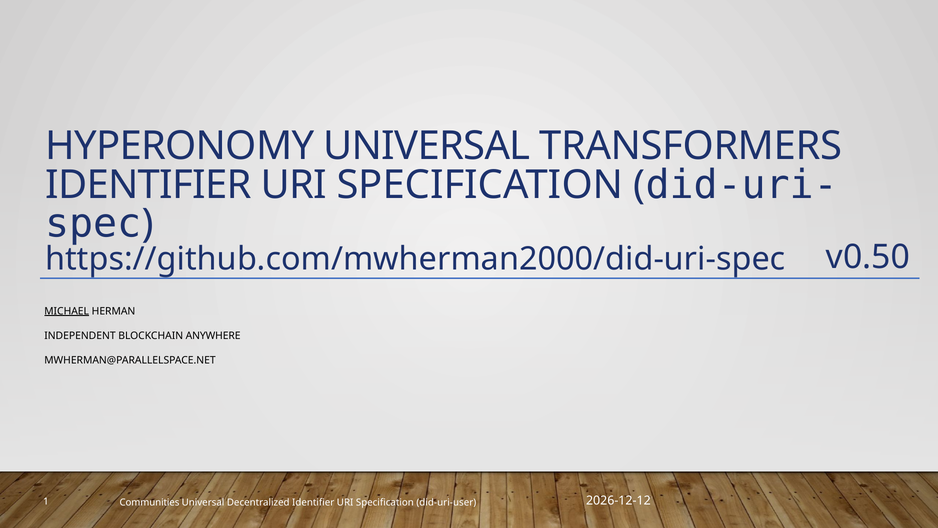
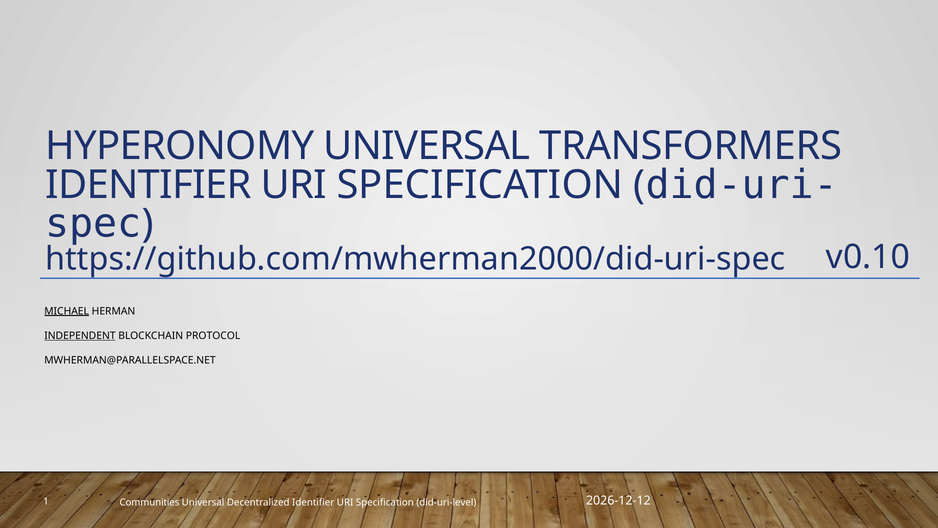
v0.50: v0.50 -> v0.10
INDEPENDENT underline: none -> present
ANYWHERE: ANYWHERE -> PROTOCOL
did-uri-user: did-uri-user -> did-uri-level
